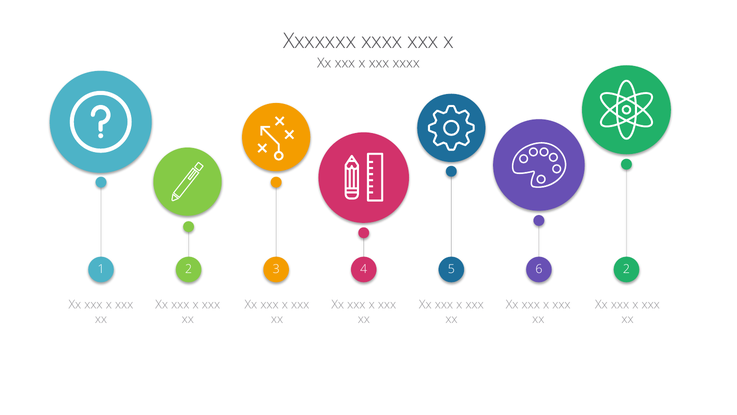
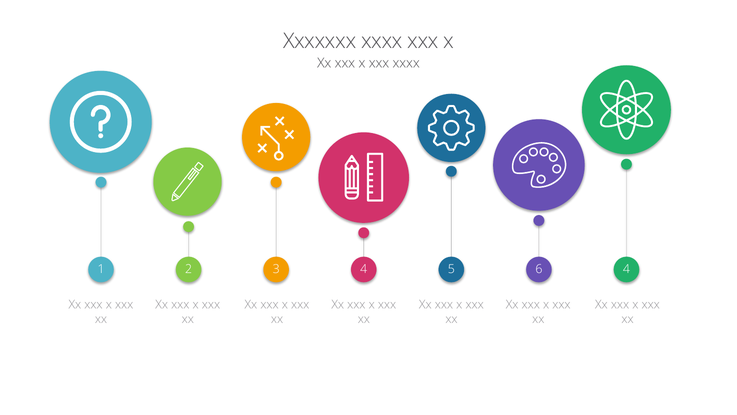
6 2: 2 -> 4
